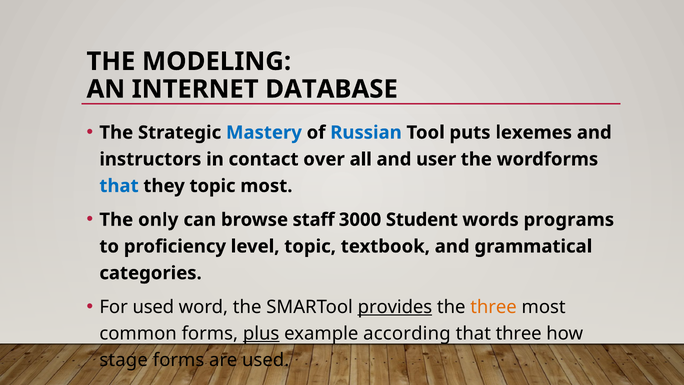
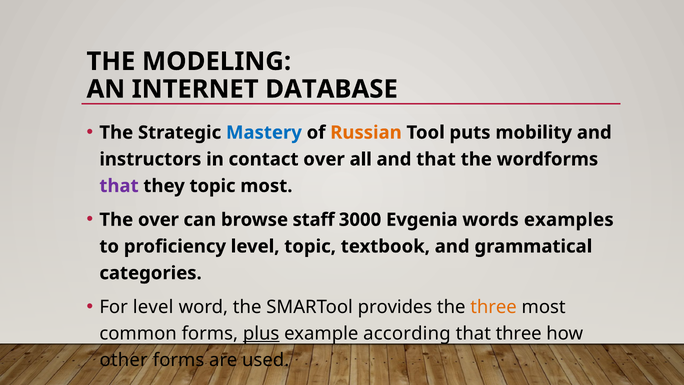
Russian colour: blue -> orange
lexemes: lexemes -> mobility
and user: user -> that
that at (119, 186) colour: blue -> purple
The only: only -> over
Student: Student -> Evgenia
programs: programs -> examples
For used: used -> level
provides underline: present -> none
stage: stage -> other
